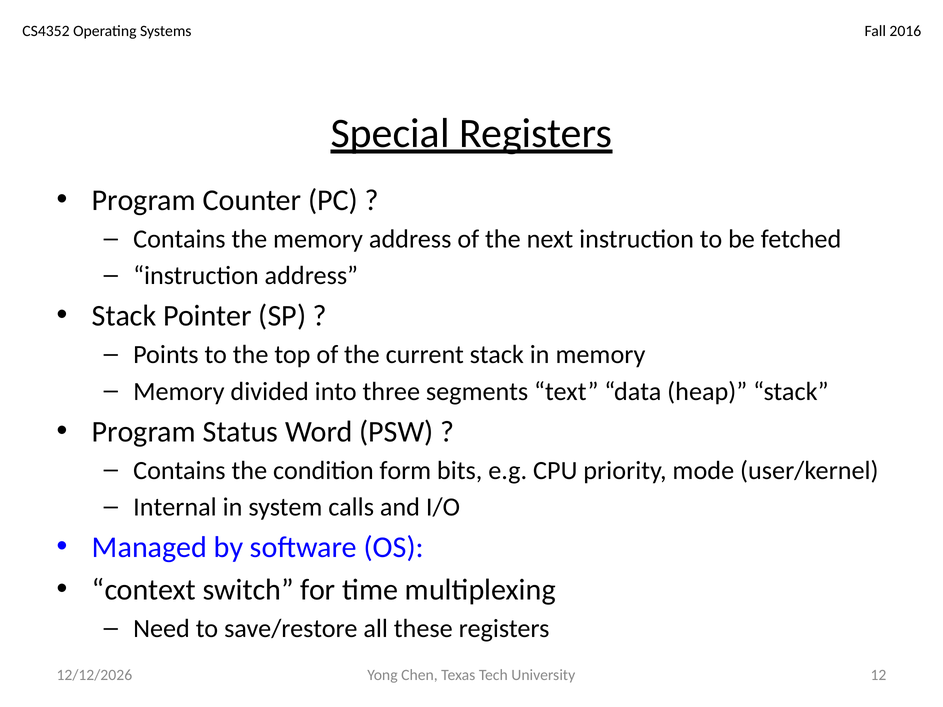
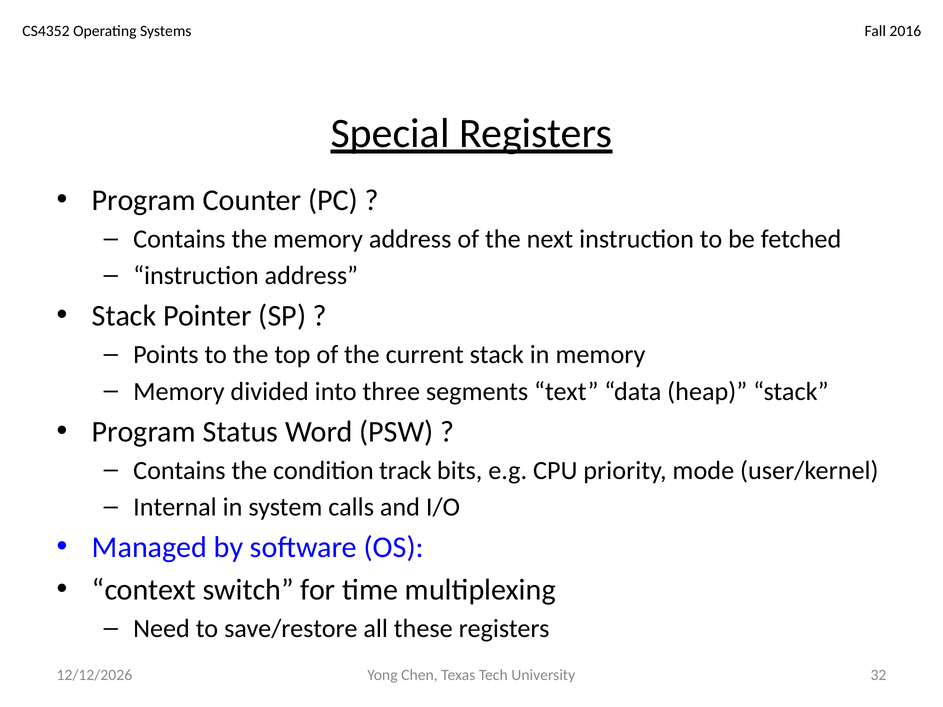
form: form -> track
12: 12 -> 32
